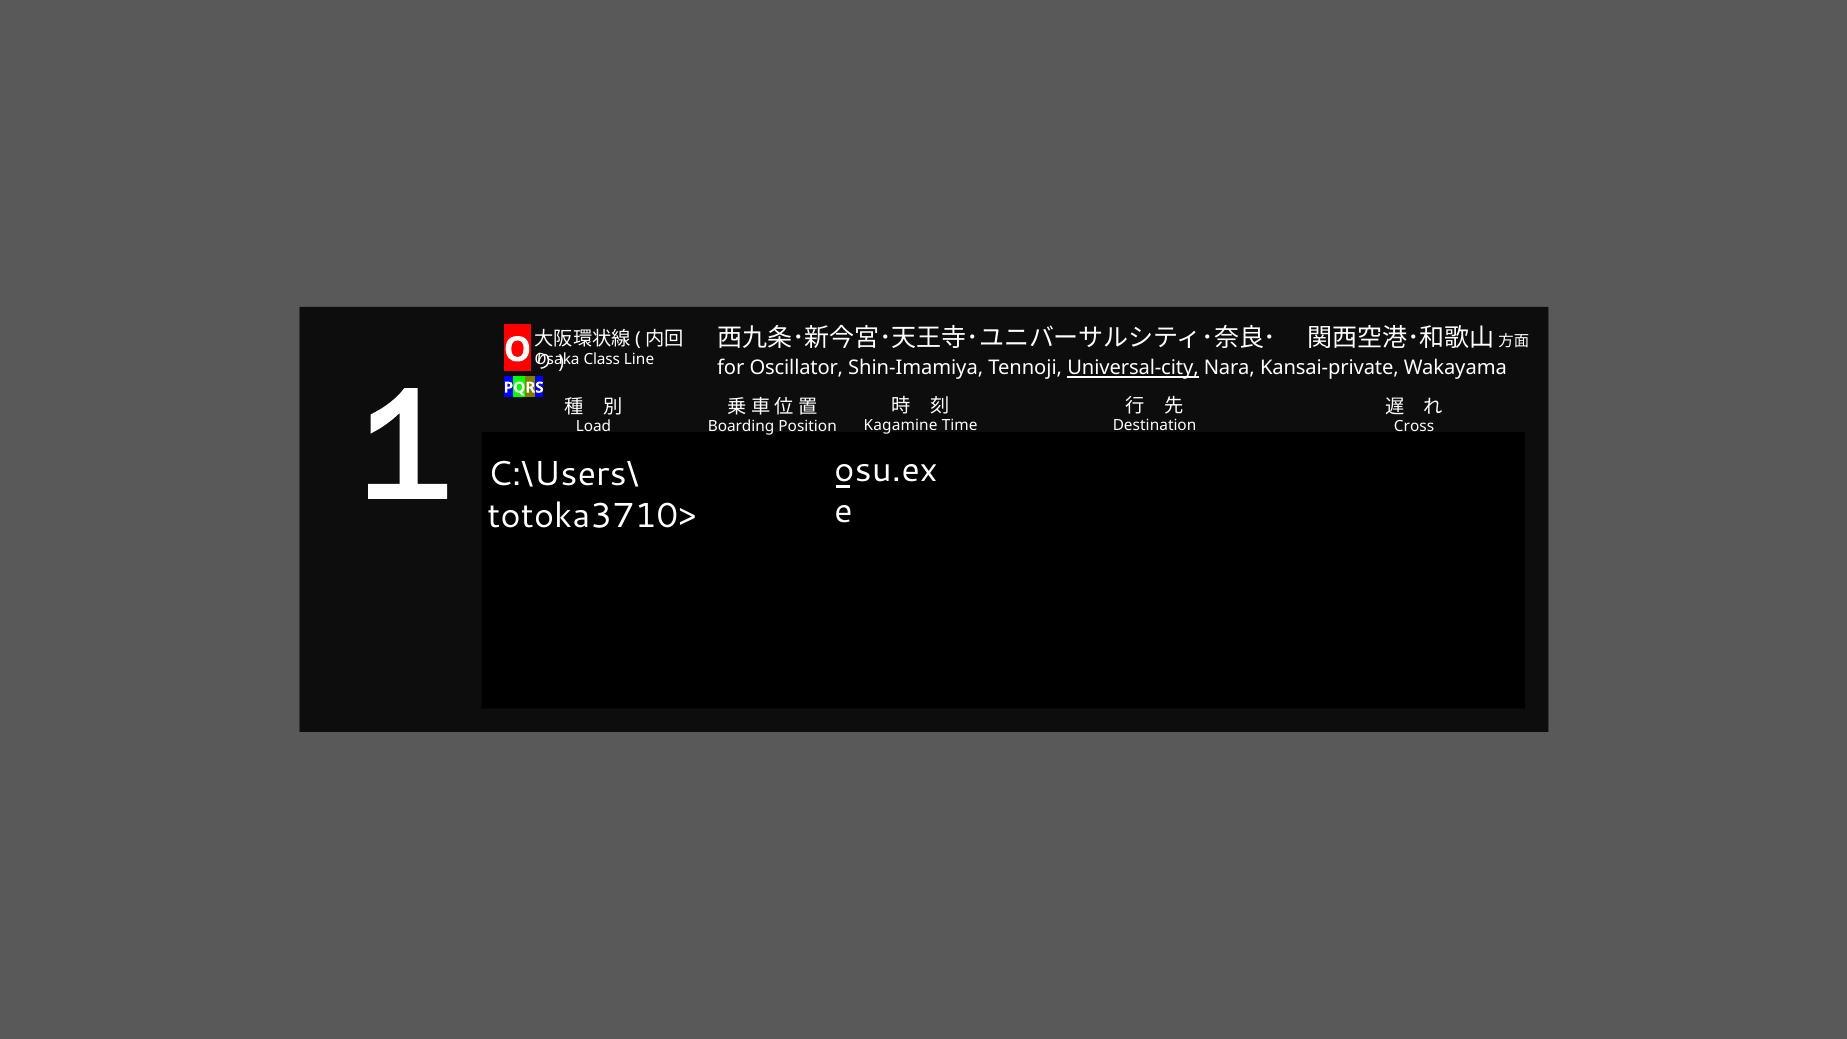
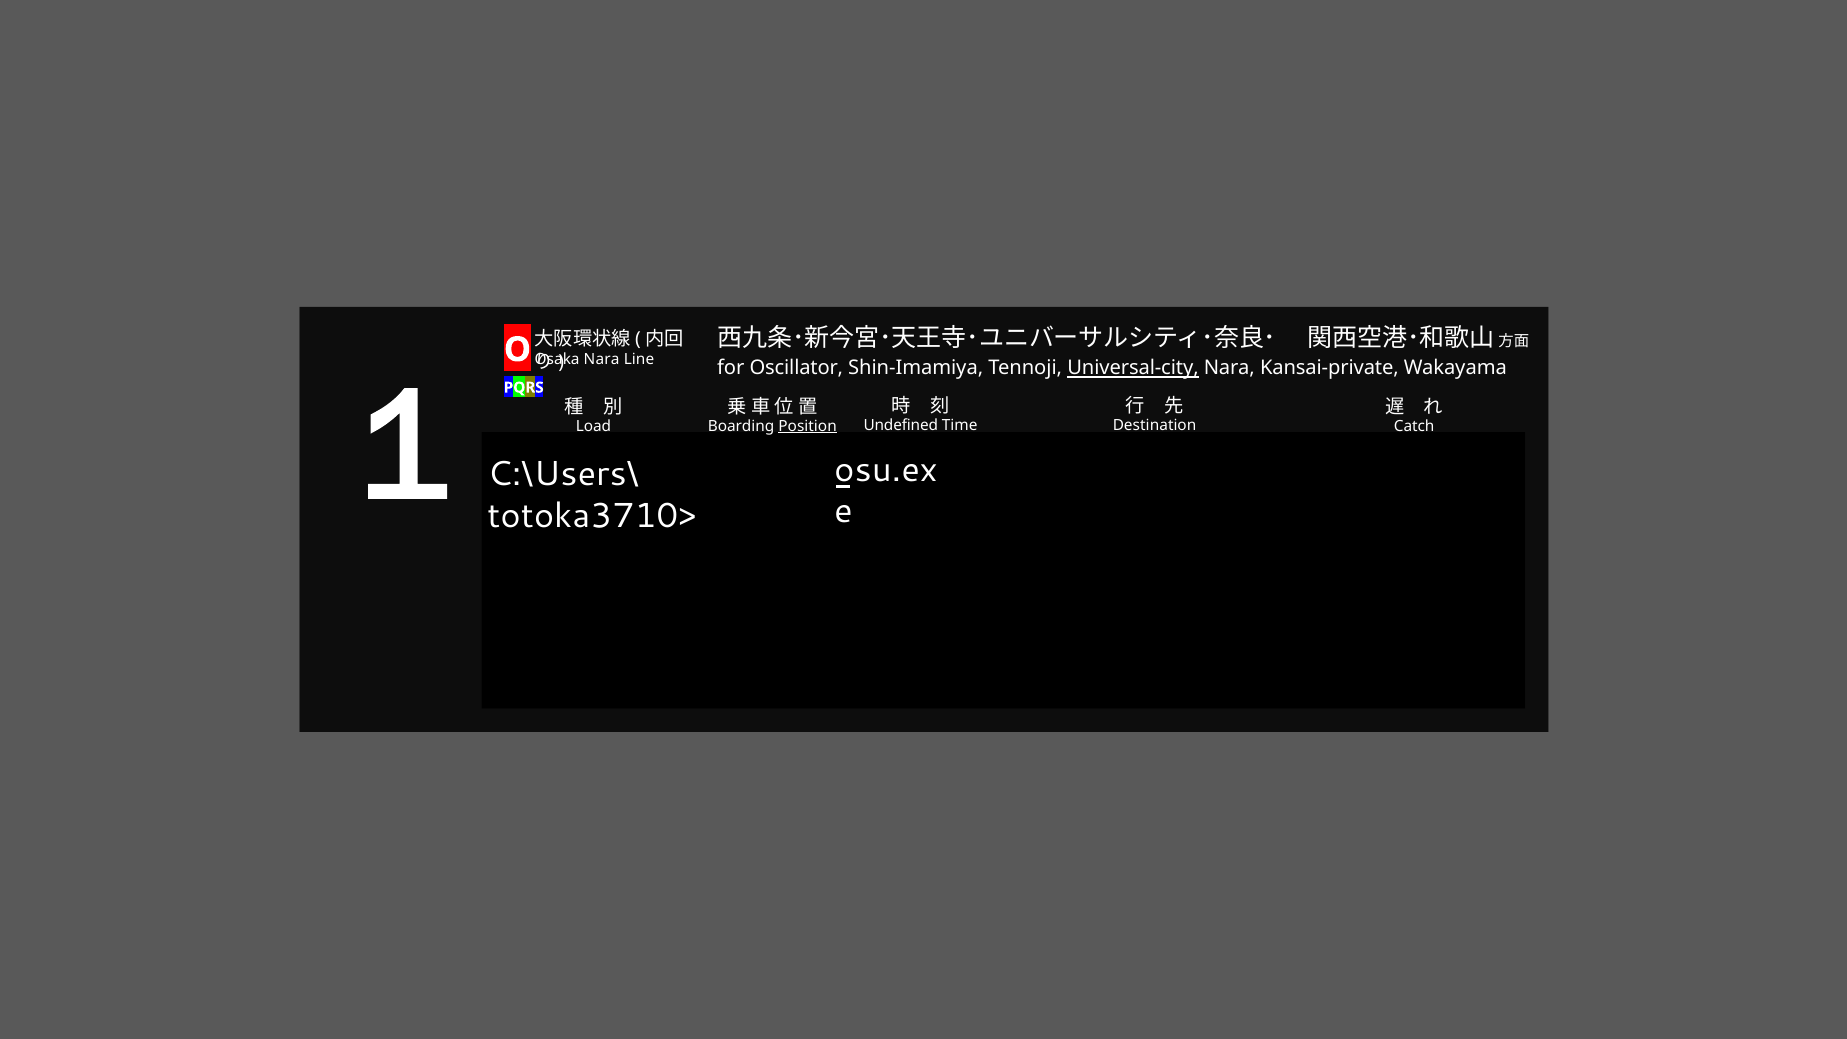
Class at (602, 359): Class -> Nara
Kagamine at (901, 425): Kagamine -> Undefined
Position underline: none -> present
Cross at (1414, 426): Cross -> Catch
